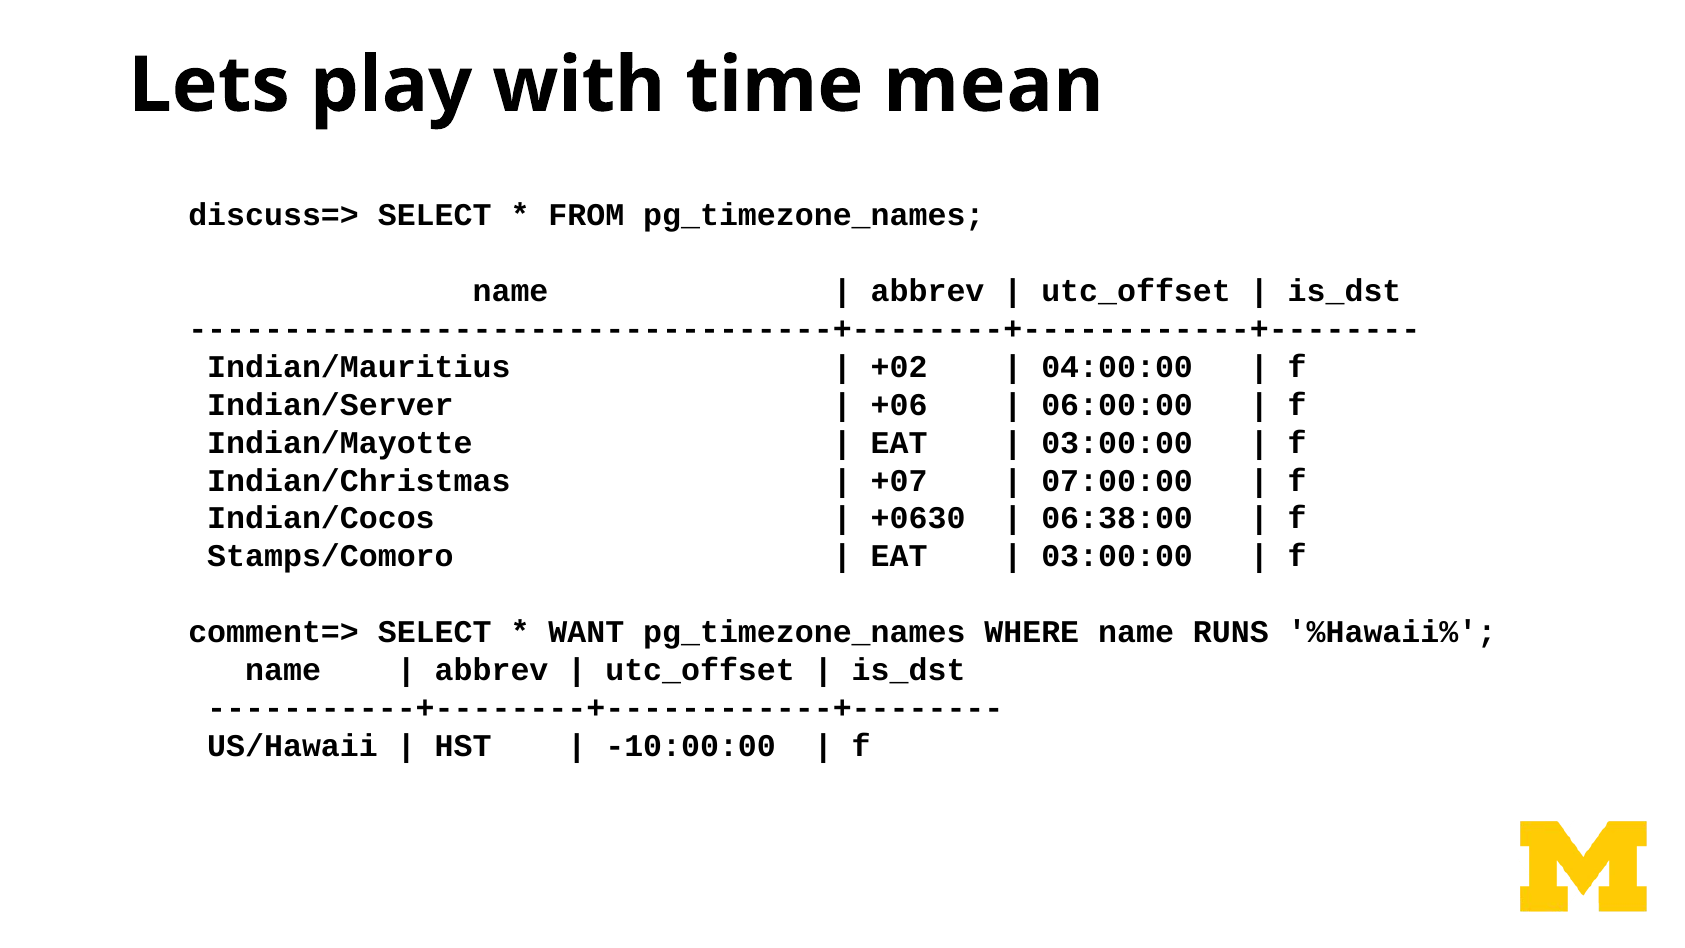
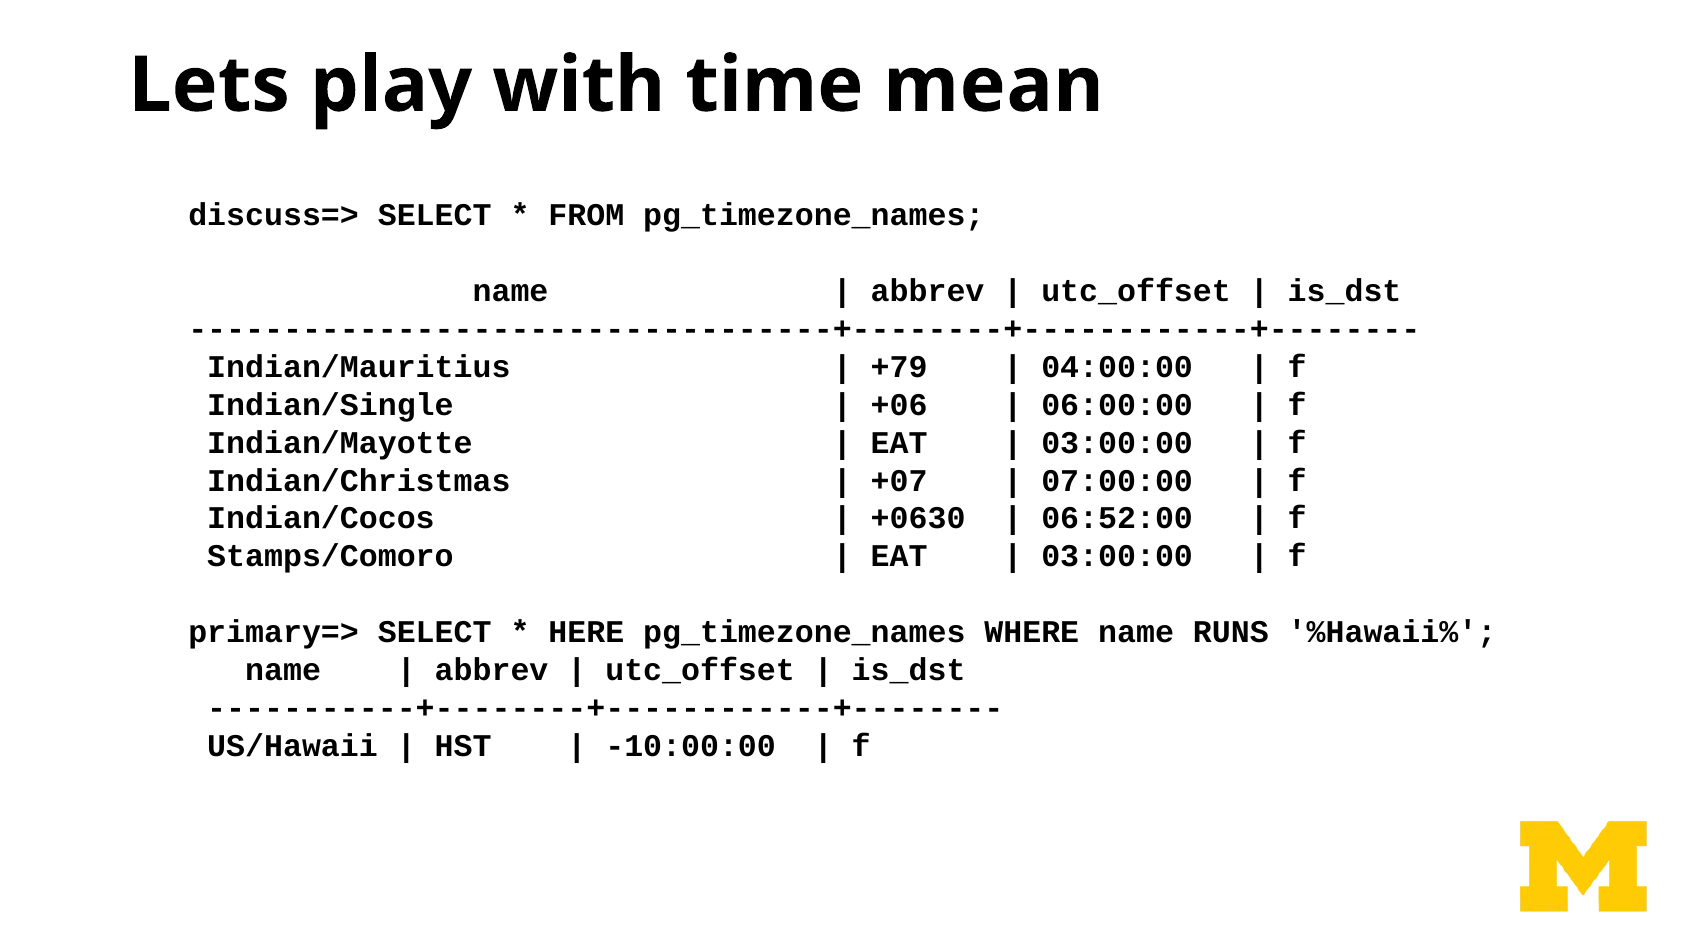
+02: +02 -> +79
Indian/Server: Indian/Server -> Indian/Single
06:38:00: 06:38:00 -> 06:52:00
comment=>: comment=> -> primary=>
WANT: WANT -> HERE
